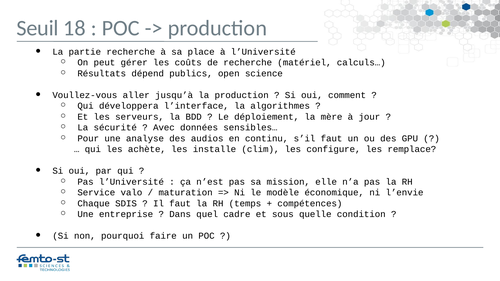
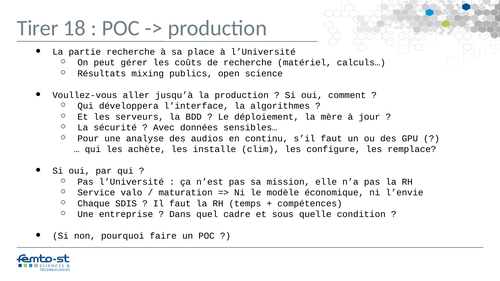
Seuil: Seuil -> Tirer
dépend: dépend -> mixing
